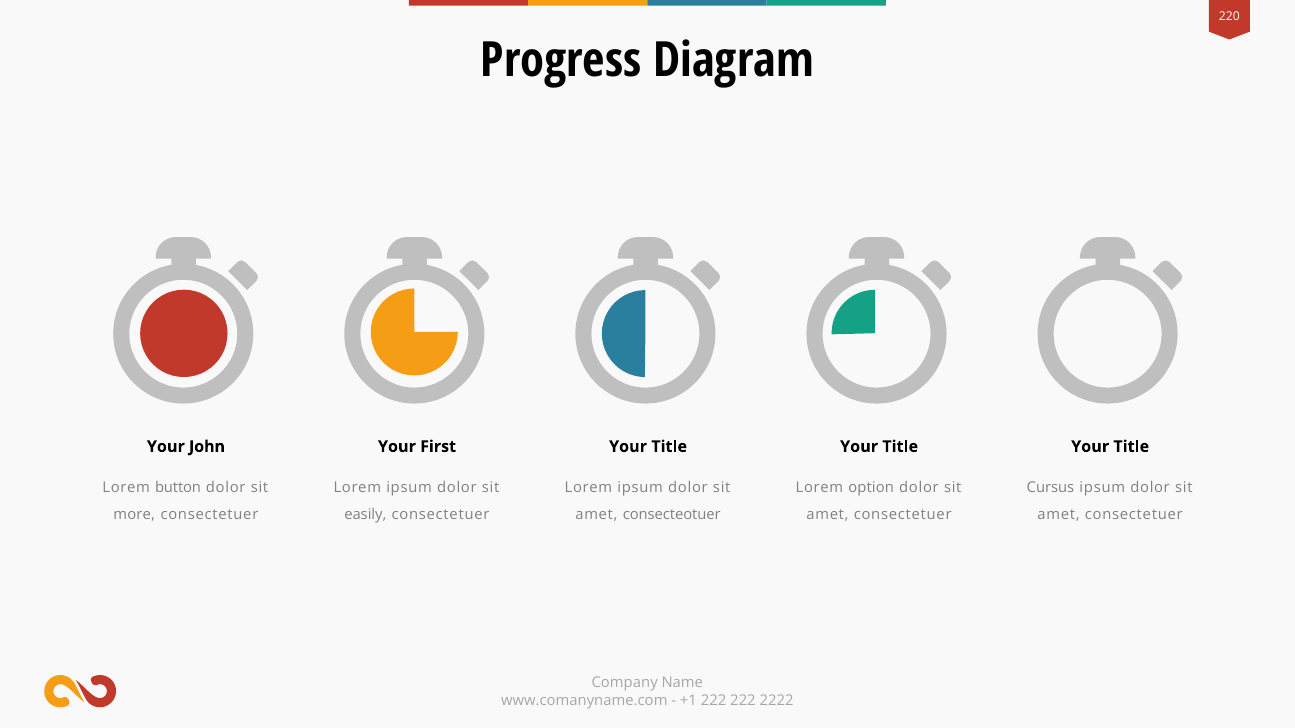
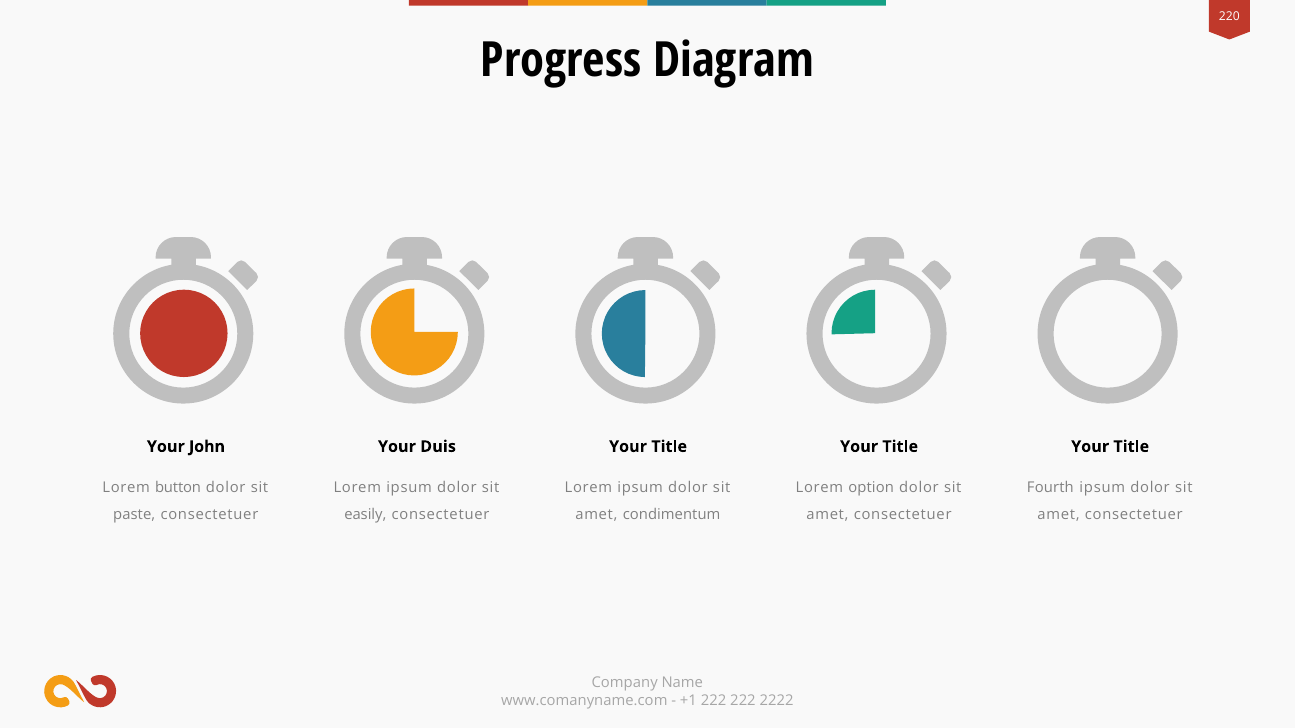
First: First -> Duis
Cursus: Cursus -> Fourth
more: more -> paste
consecteotuer: consecteotuer -> condimentum
